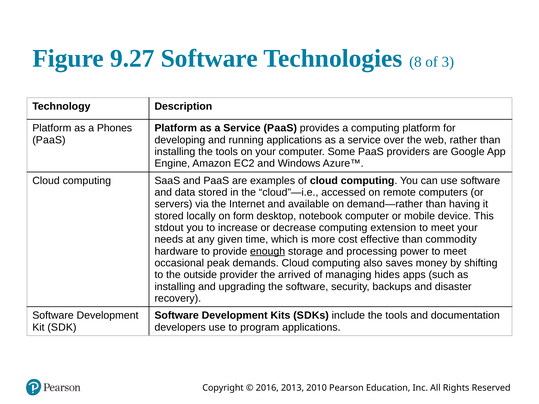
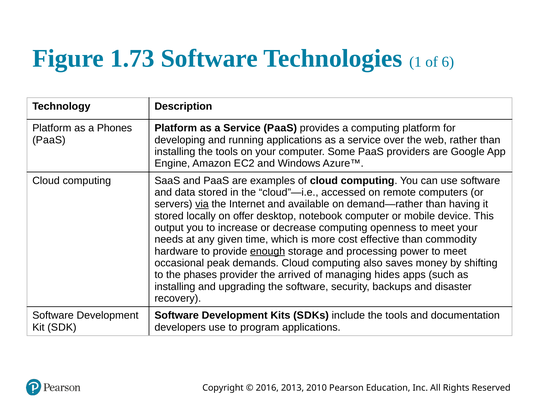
9.27: 9.27 -> 1.73
8: 8 -> 1
3: 3 -> 6
via underline: none -> present
form: form -> offer
stdout: stdout -> output
extension: extension -> openness
outside: outside -> phases
